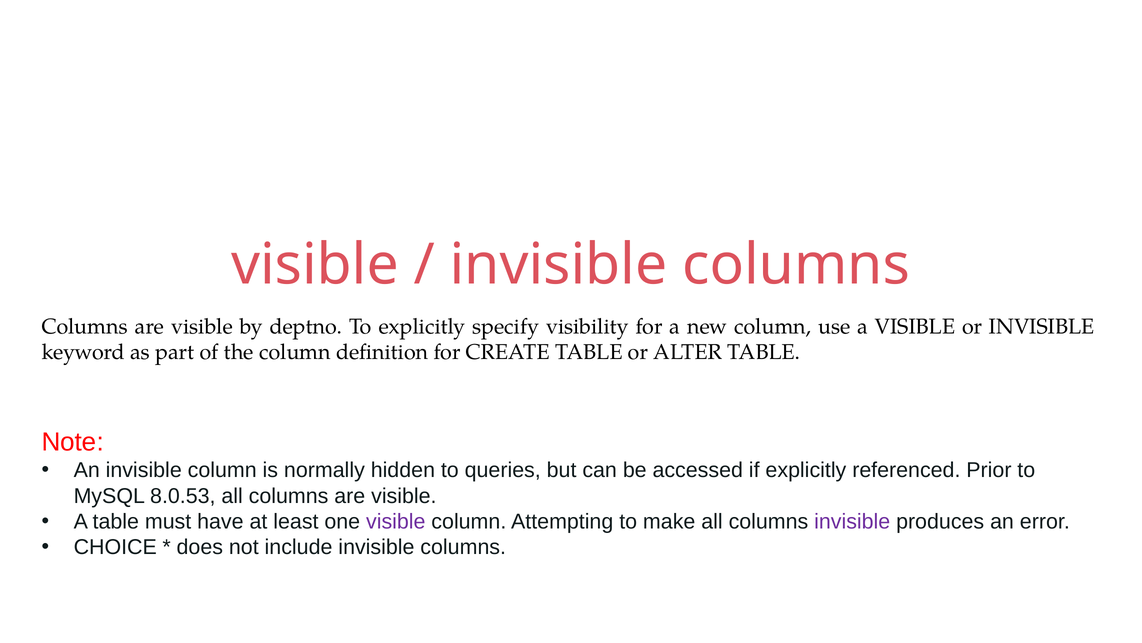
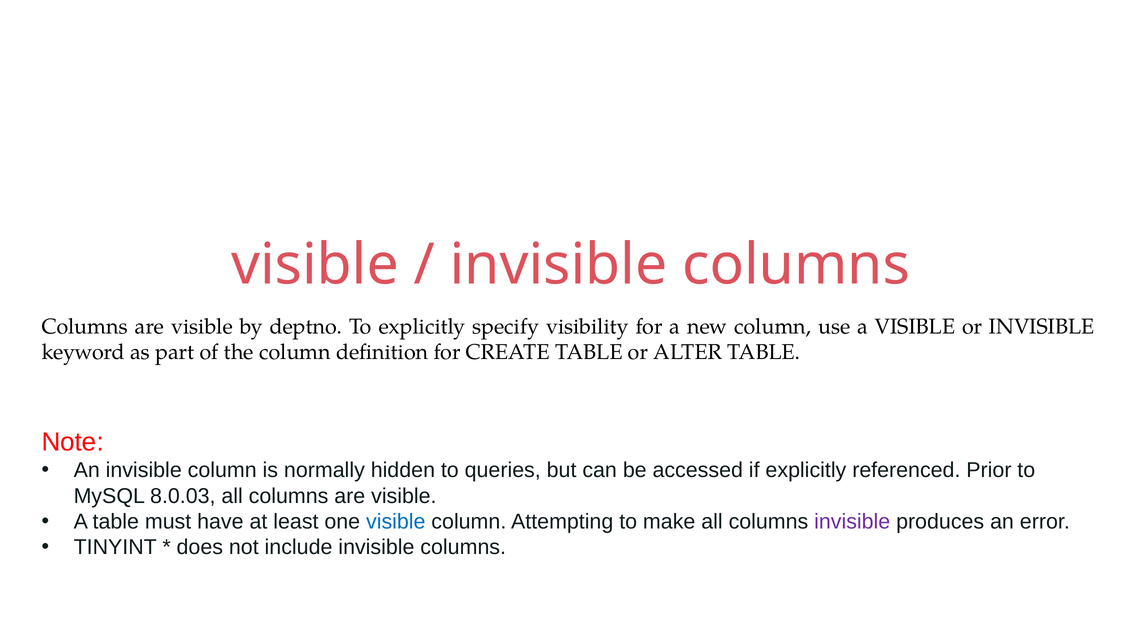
8.0.53: 8.0.53 -> 8.0.03
visible at (396, 521) colour: purple -> blue
CHOICE: CHOICE -> TINYINT
